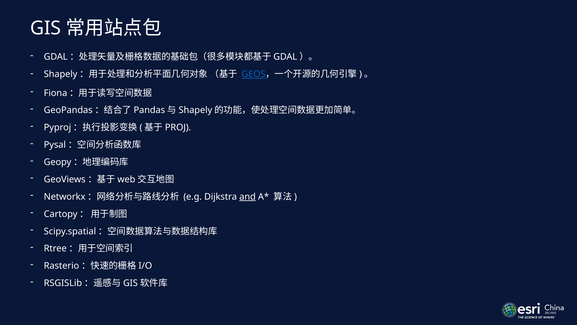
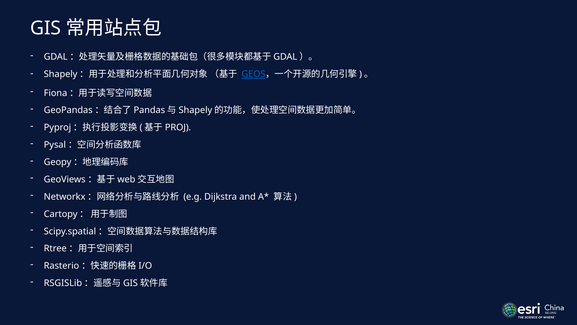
and underline: present -> none
